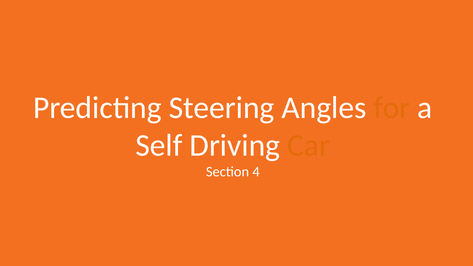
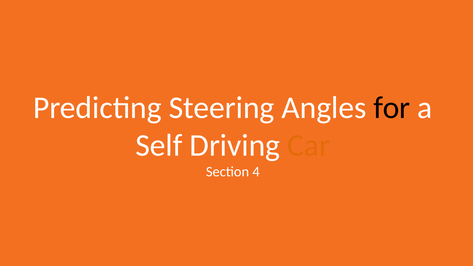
for colour: orange -> black
